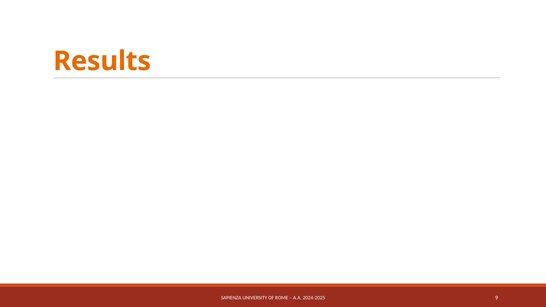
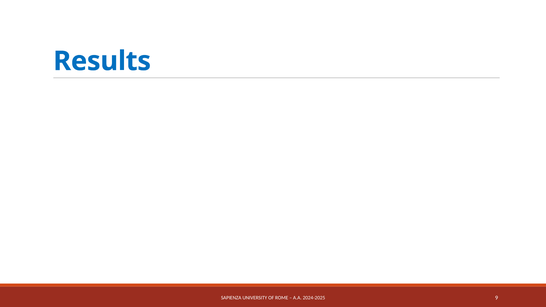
Results colour: orange -> blue
